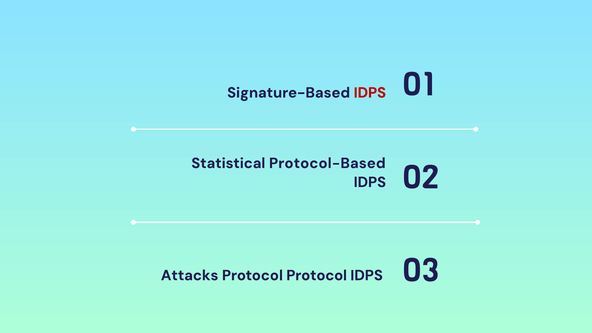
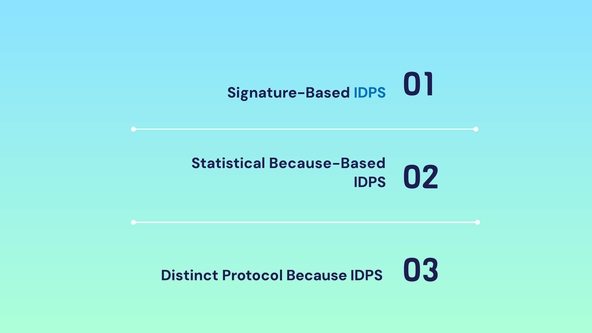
IDPS at (370, 93) colour: red -> blue
Protocol-Based: Protocol-Based -> Because-Based
Attacks: Attacks -> Distinct
Protocol Protocol: Protocol -> Because
